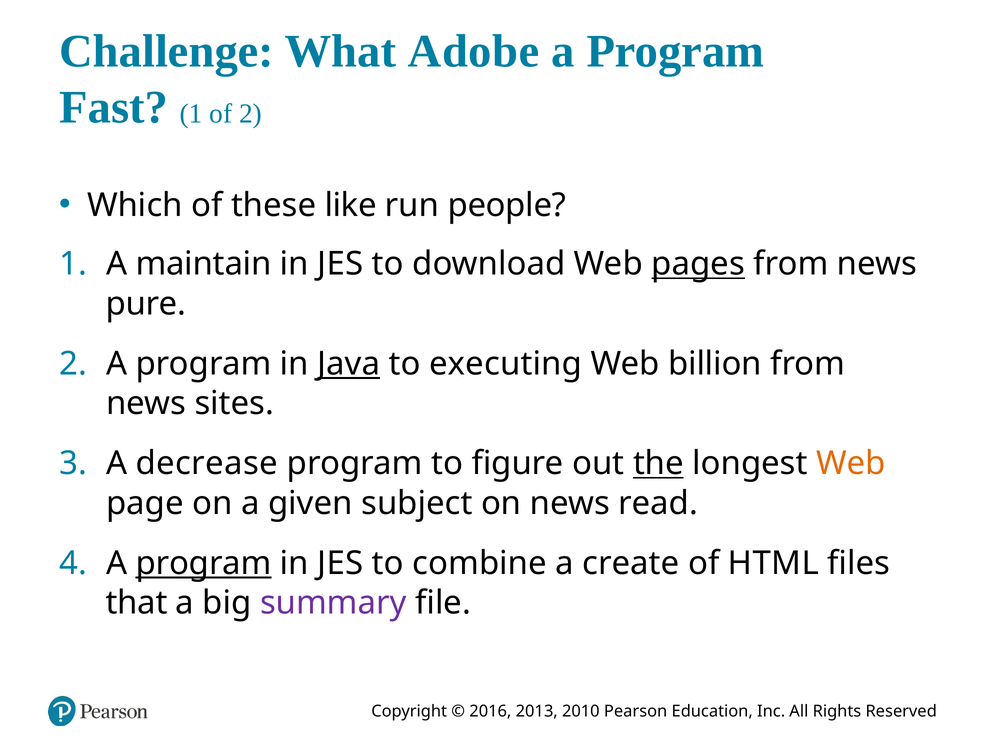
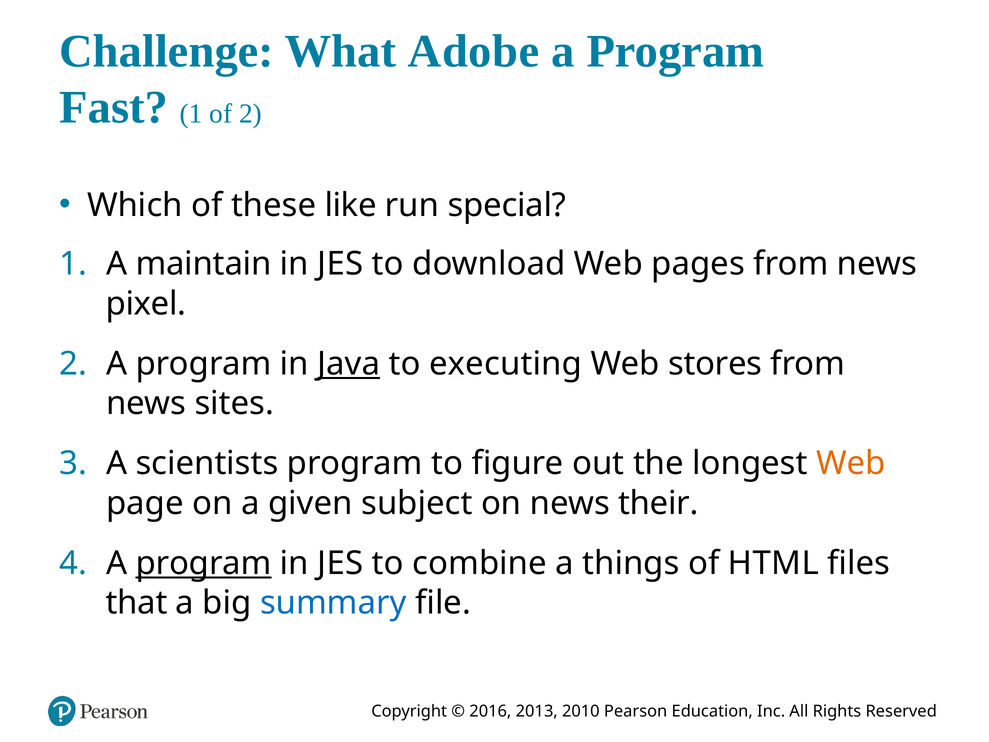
people: people -> special
pages underline: present -> none
pure: pure -> pixel
billion: billion -> stores
decrease: decrease -> scientists
the underline: present -> none
read: read -> their
create: create -> things
summary colour: purple -> blue
